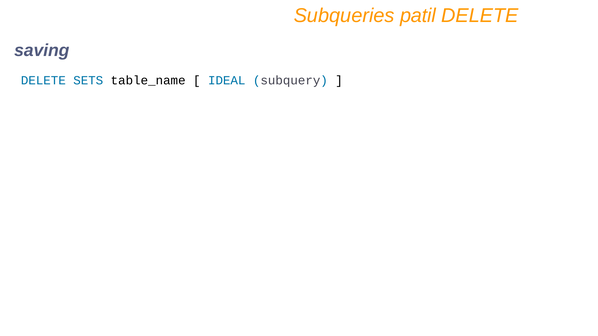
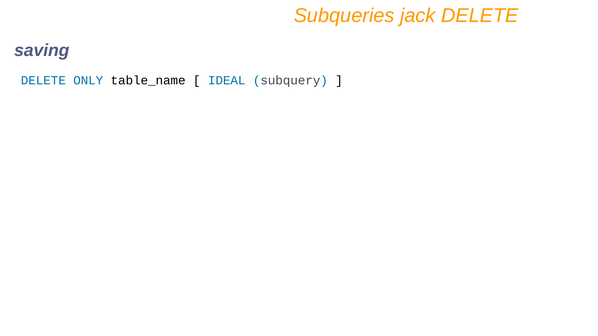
patil: patil -> jack
SETS: SETS -> ONLY
